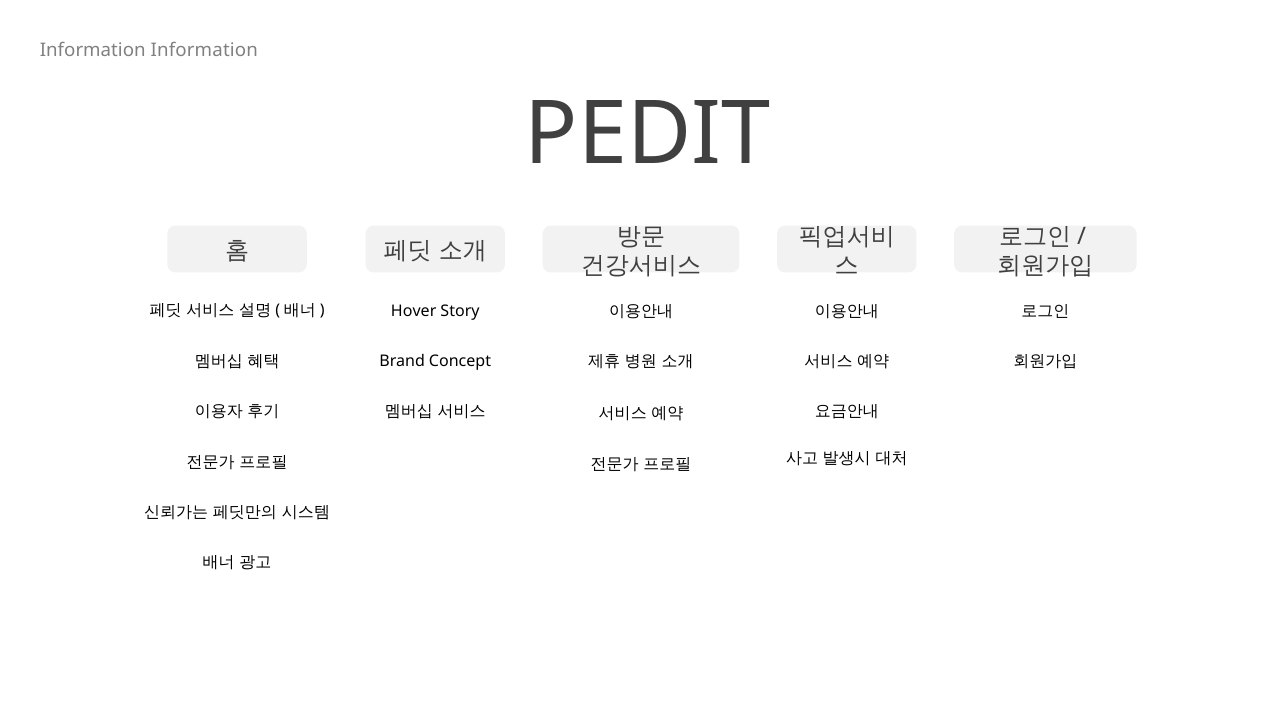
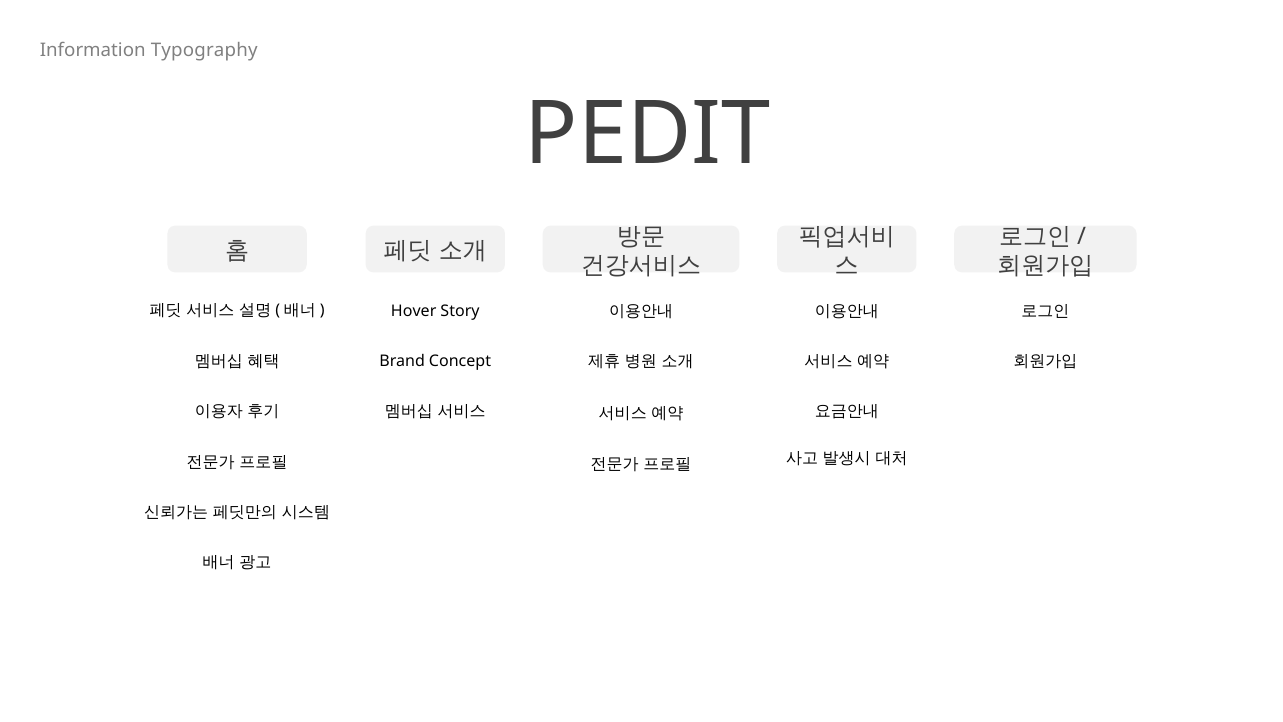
Information Information: Information -> Typography
